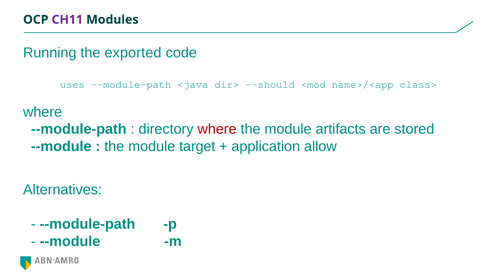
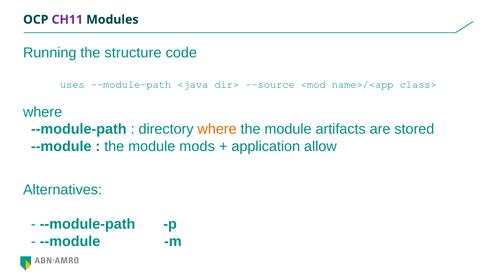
exported: exported -> structure
--should: --should -> --source
where at (217, 129) colour: red -> orange
target: target -> mods
